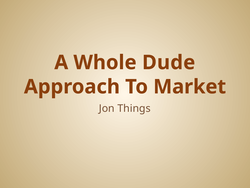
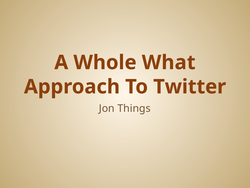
Dude: Dude -> What
Market: Market -> Twitter
